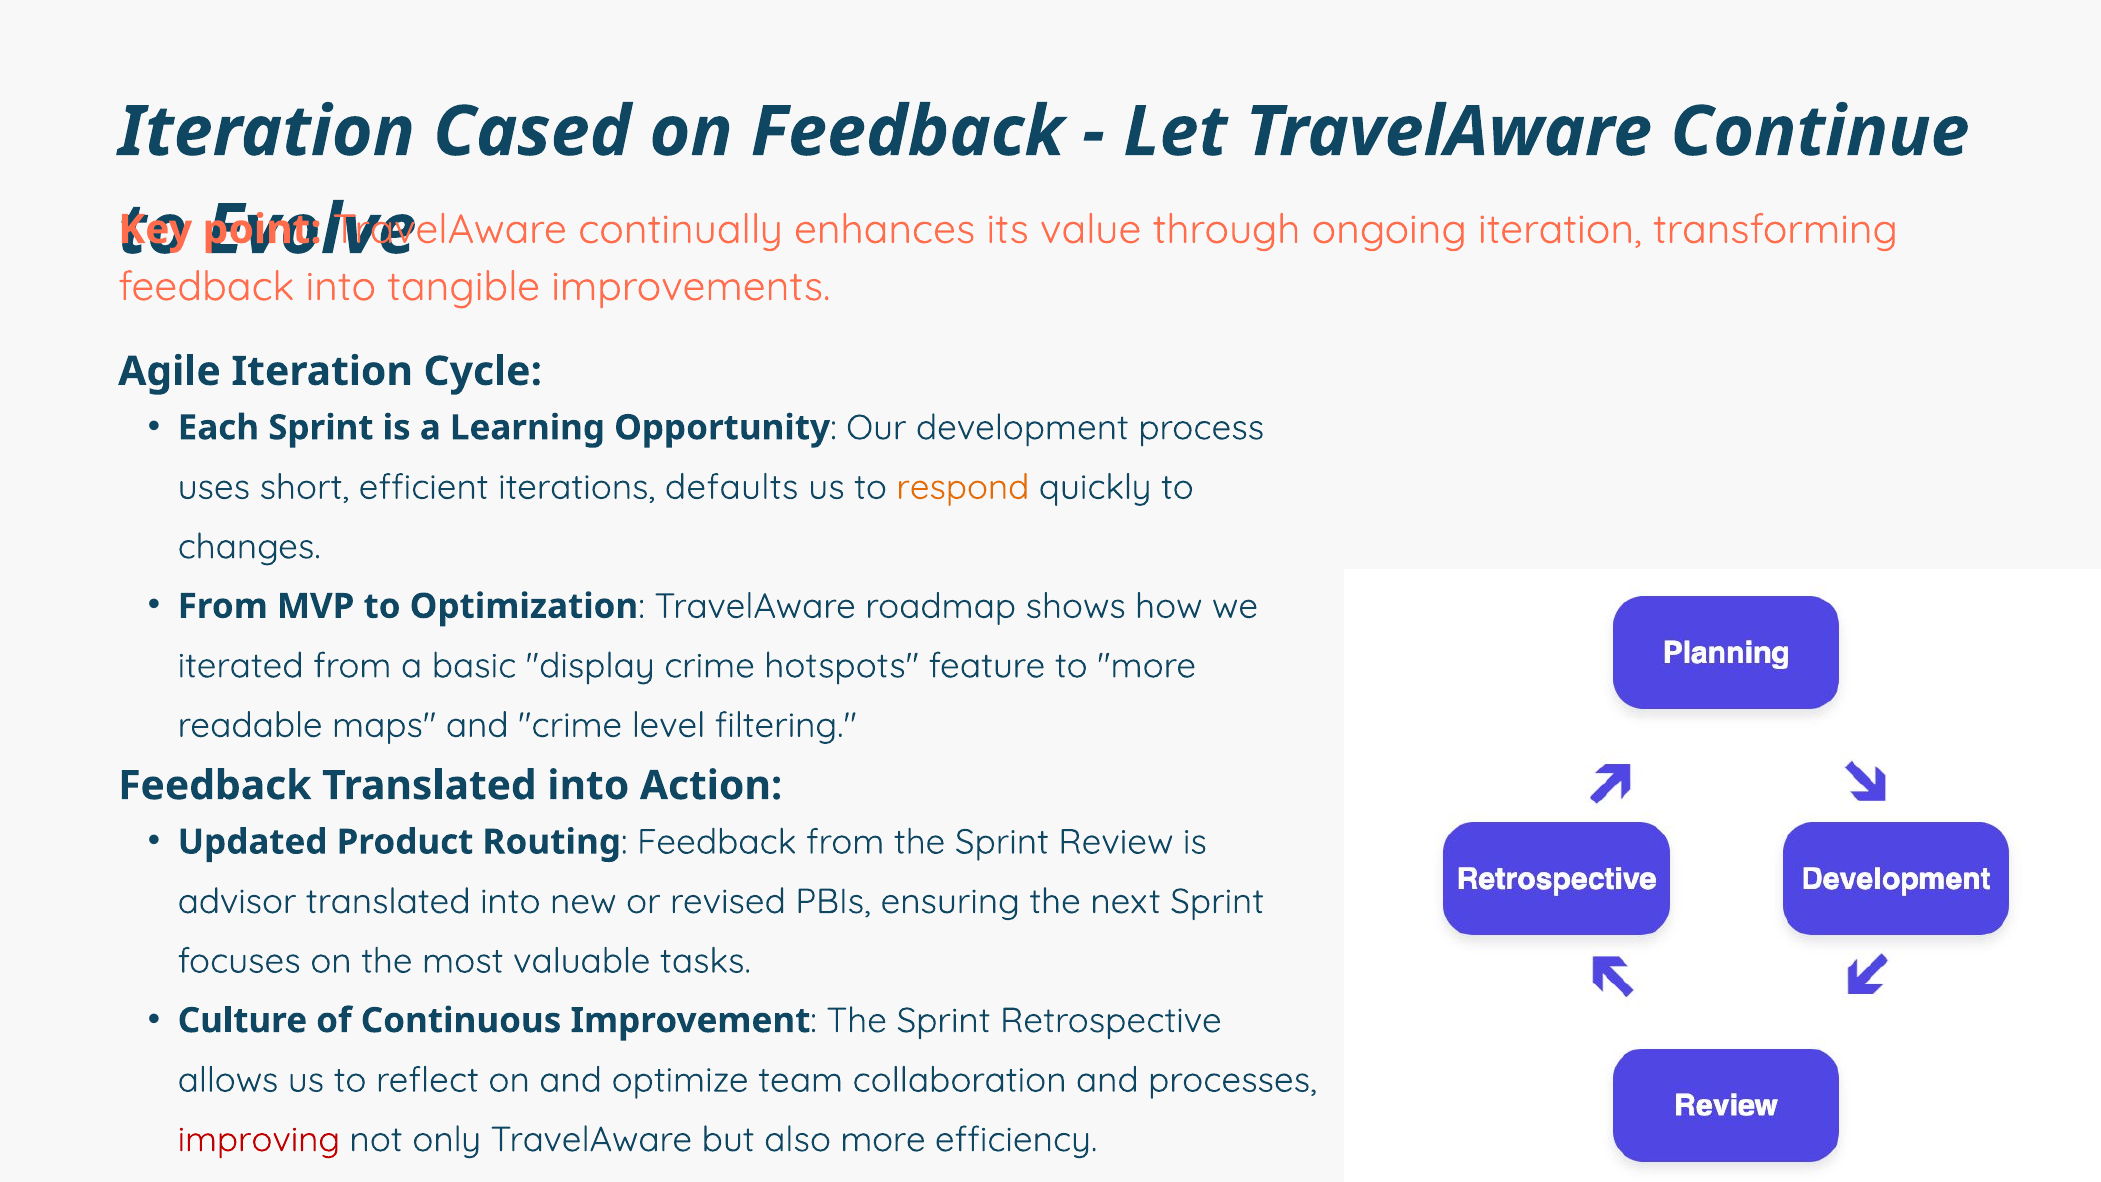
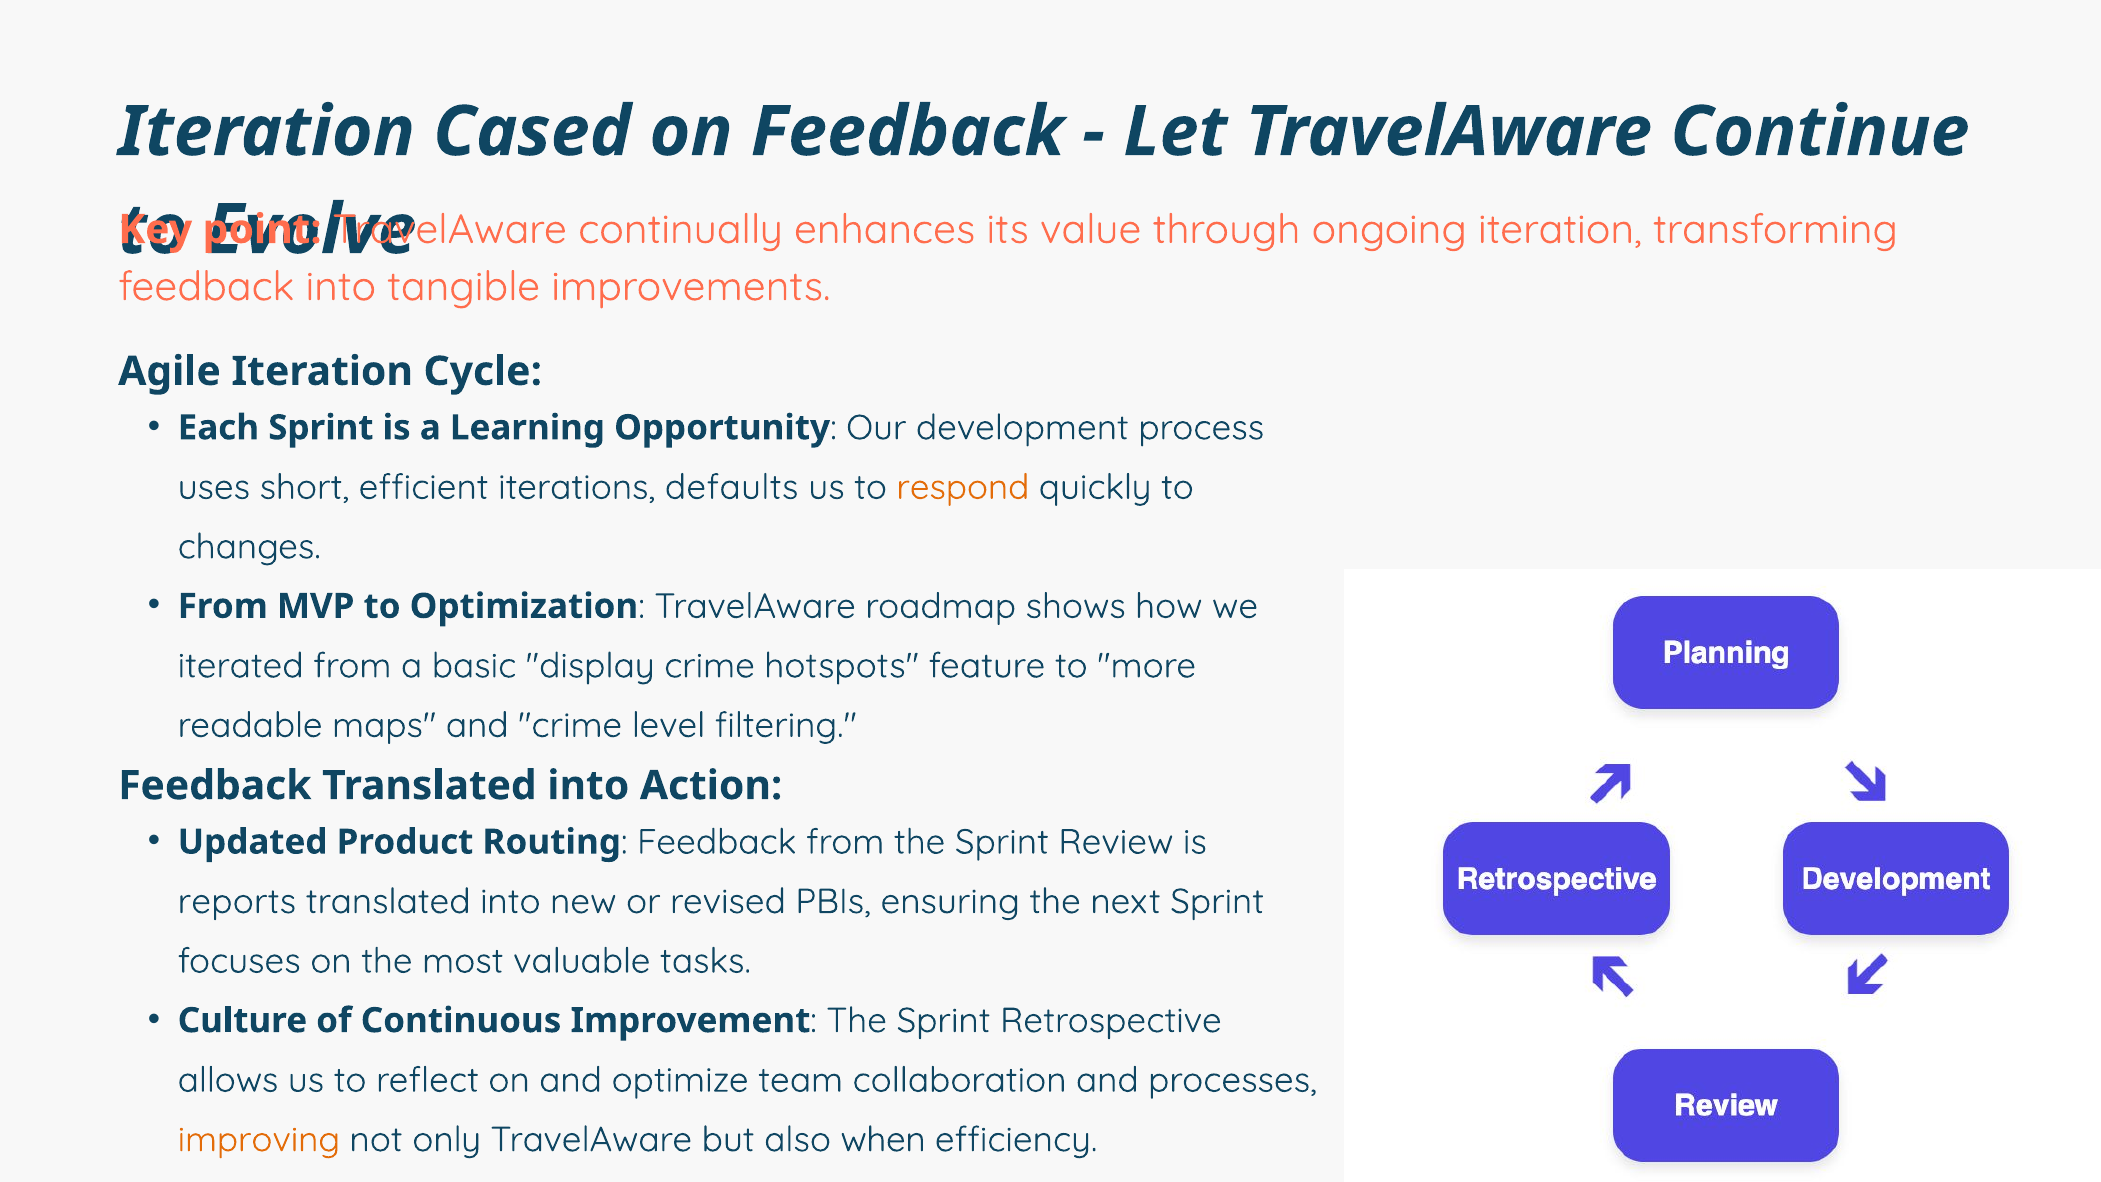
advisor: advisor -> reports
improving colour: red -> orange
also more: more -> when
